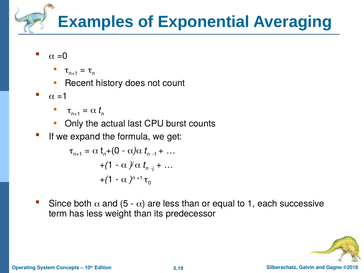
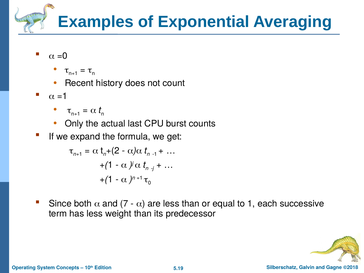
+(0: +(0 -> +(2
5: 5 -> 7
